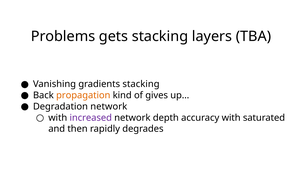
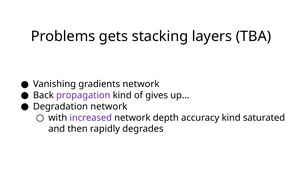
gradients stacking: stacking -> network
propagation colour: orange -> purple
accuracy with: with -> kind
